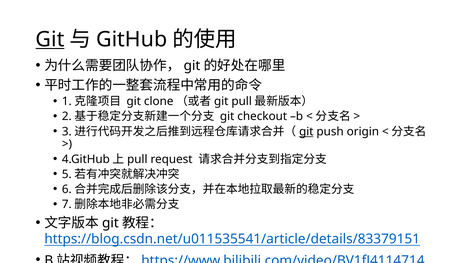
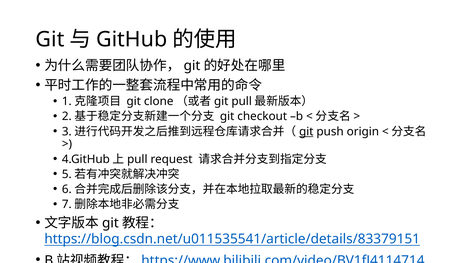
Git at (50, 39) underline: present -> none
